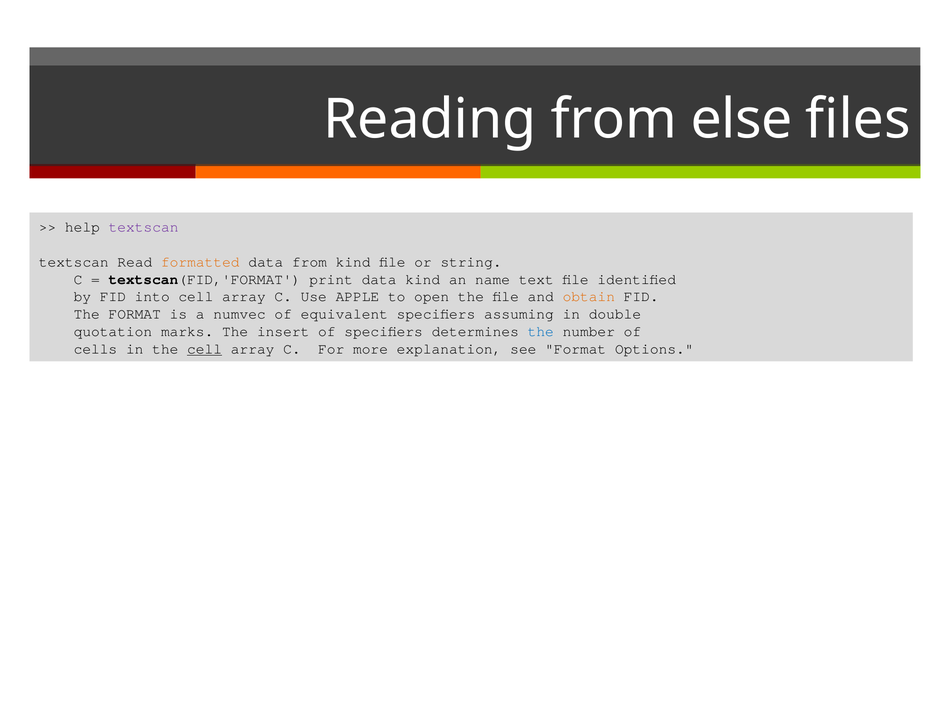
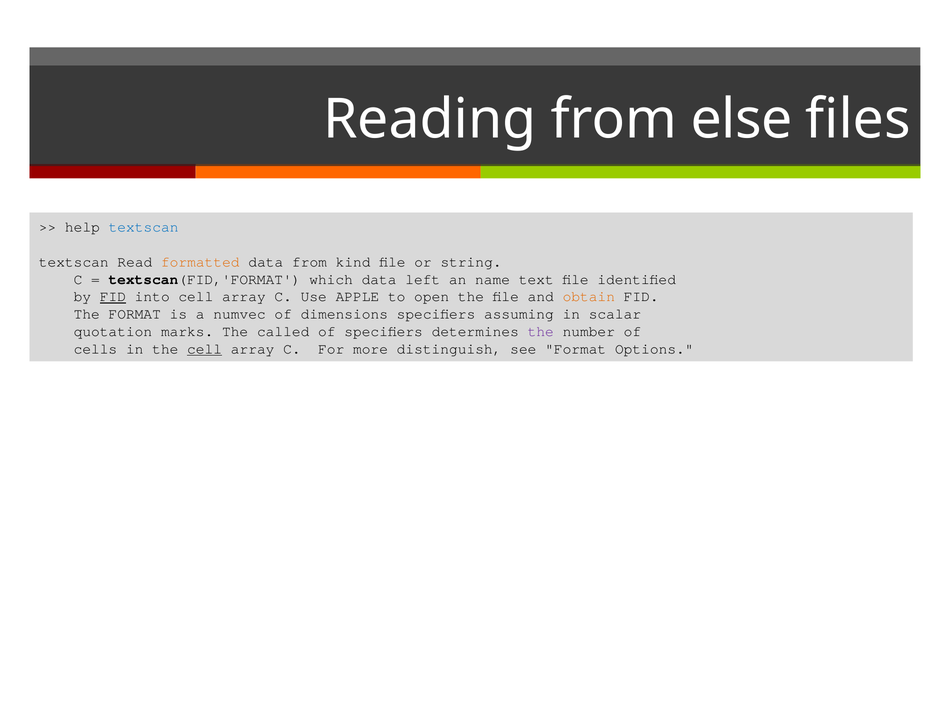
textscan at (144, 227) colour: purple -> blue
print: print -> which
data kind: kind -> left
FID at (113, 296) underline: none -> present
equivalent: equivalent -> dimensions
double: double -> scalar
insert: insert -> called
the at (541, 331) colour: blue -> purple
explanation: explanation -> distinguish
